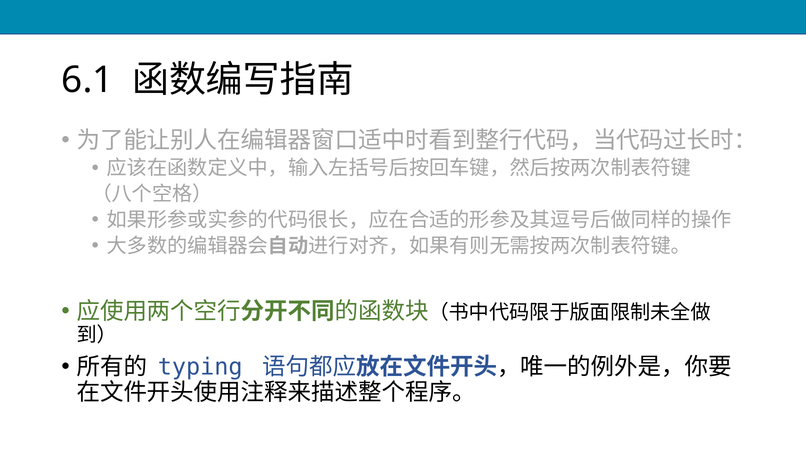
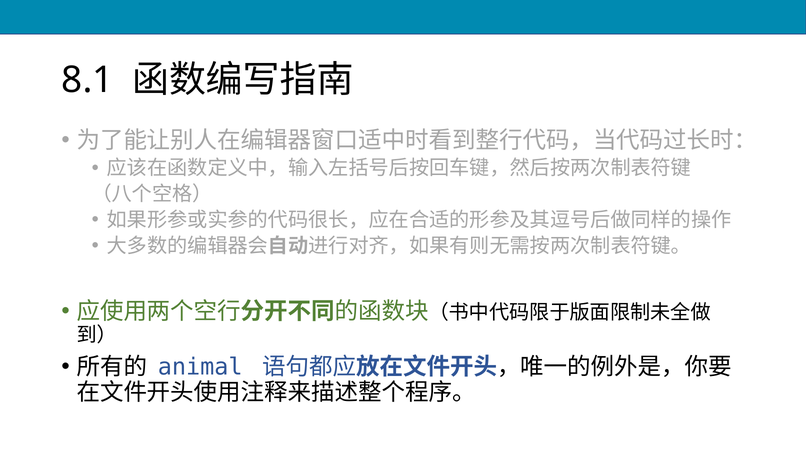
6.1: 6.1 -> 8.1
typing: typing -> animal
